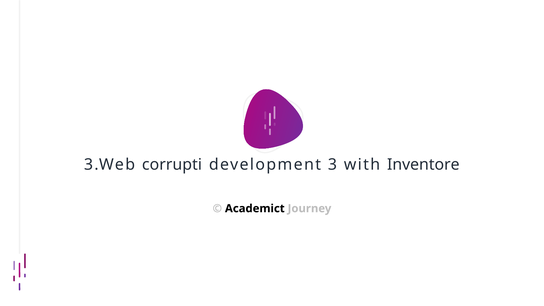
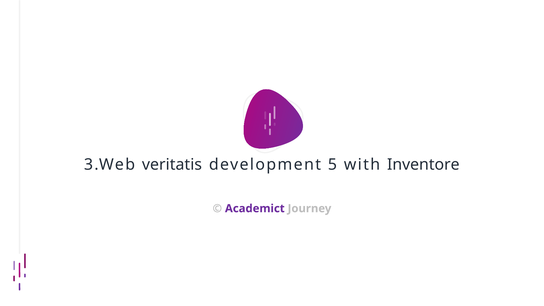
corrupti: corrupti -> veritatis
3: 3 -> 5
Academict colour: black -> purple
